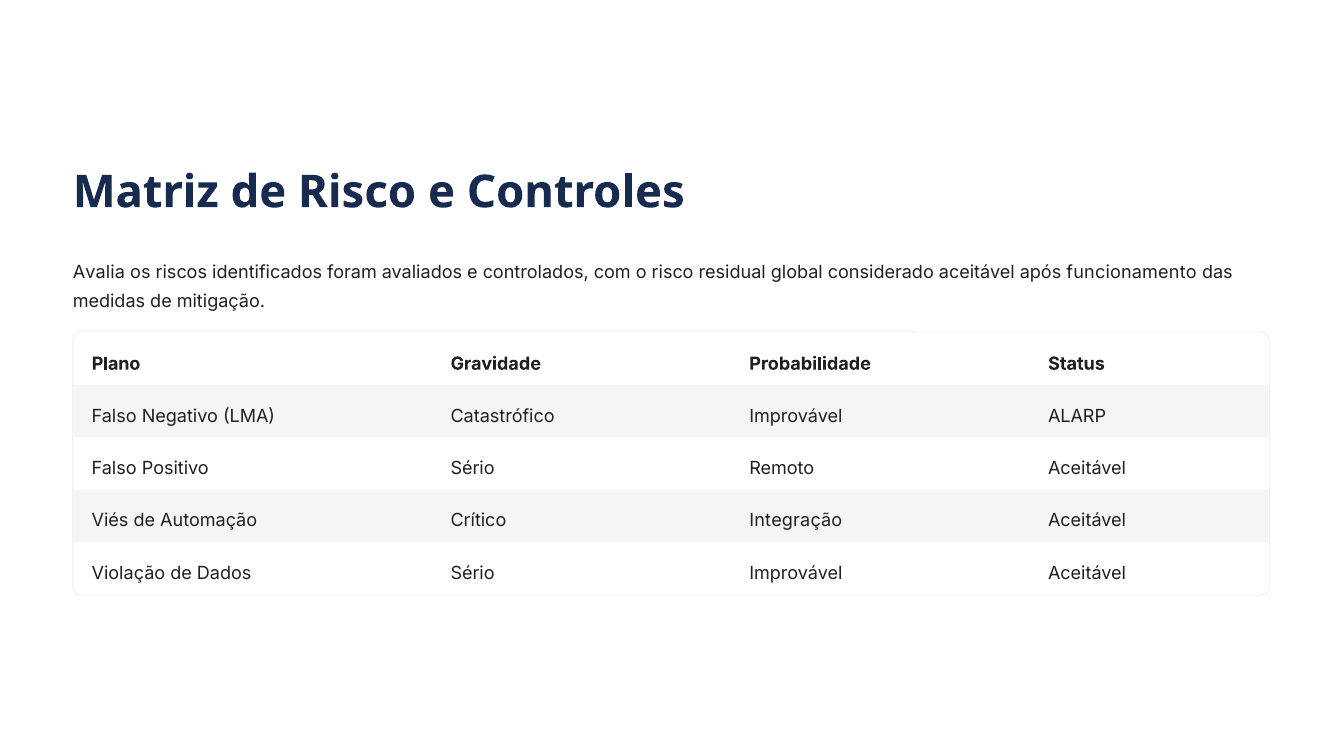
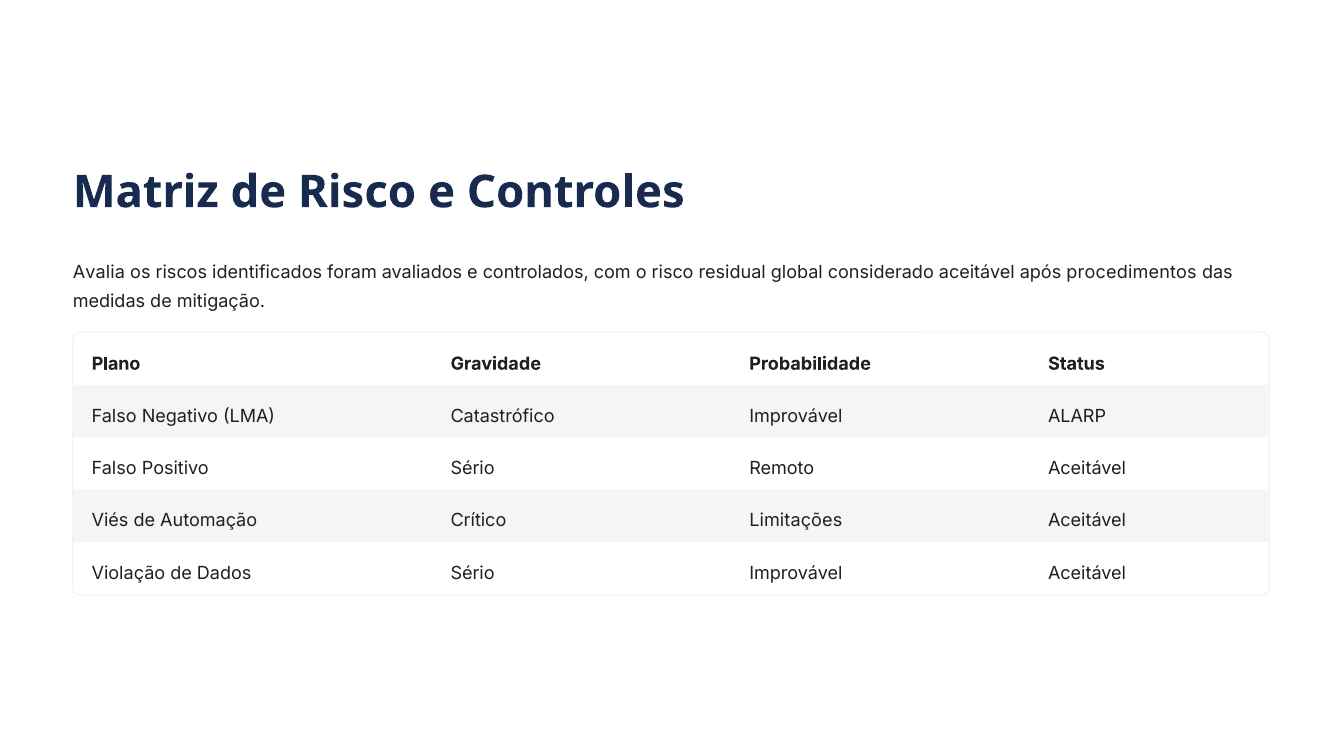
funcionamento: funcionamento -> procedimentos
Integração: Integração -> Limitações
